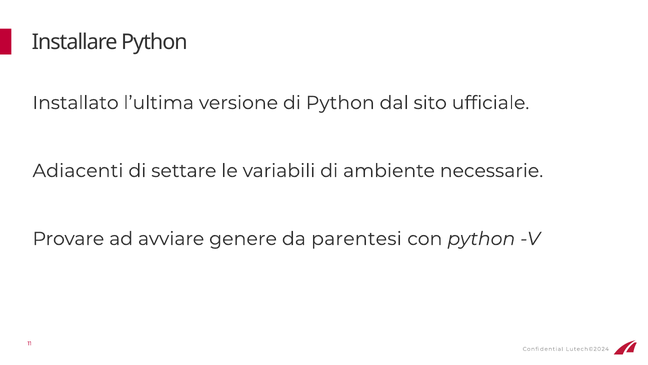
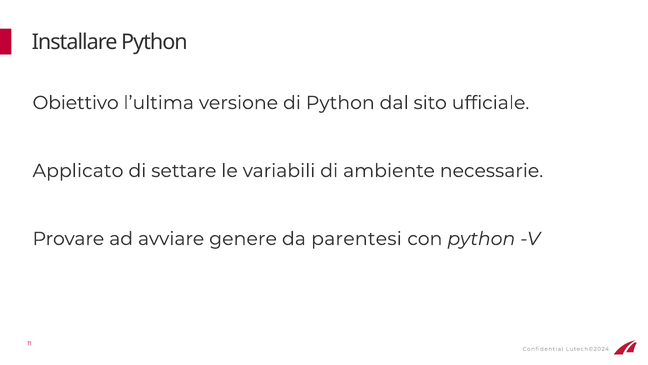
Installato: Installato -> Obiettivo
Adiacenti: Adiacenti -> Applicato
